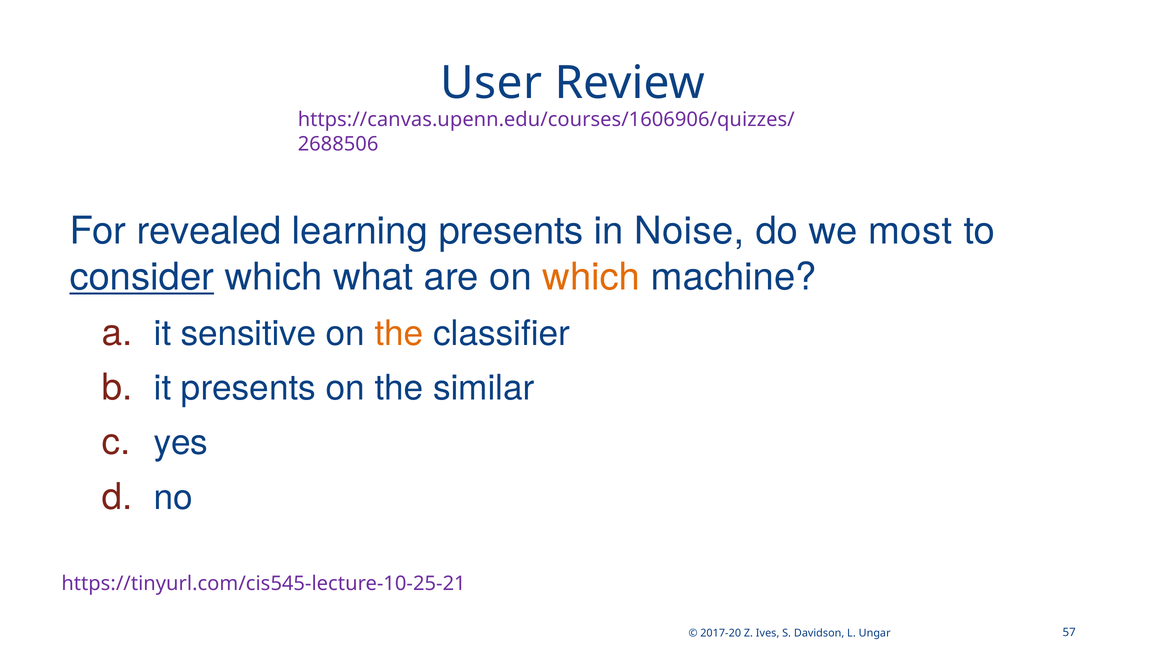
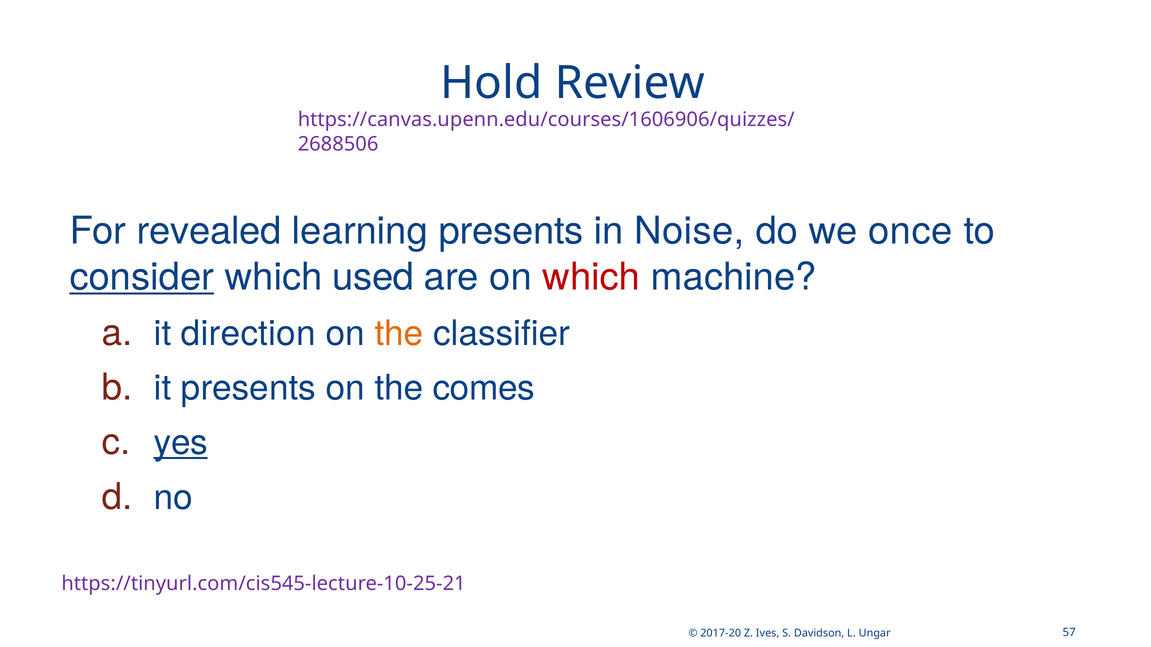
User: User -> Hold
most: most -> once
what: what -> used
which at (591, 277) colour: orange -> red
sensitive: sensitive -> direction
similar: similar -> comes
yes underline: none -> present
